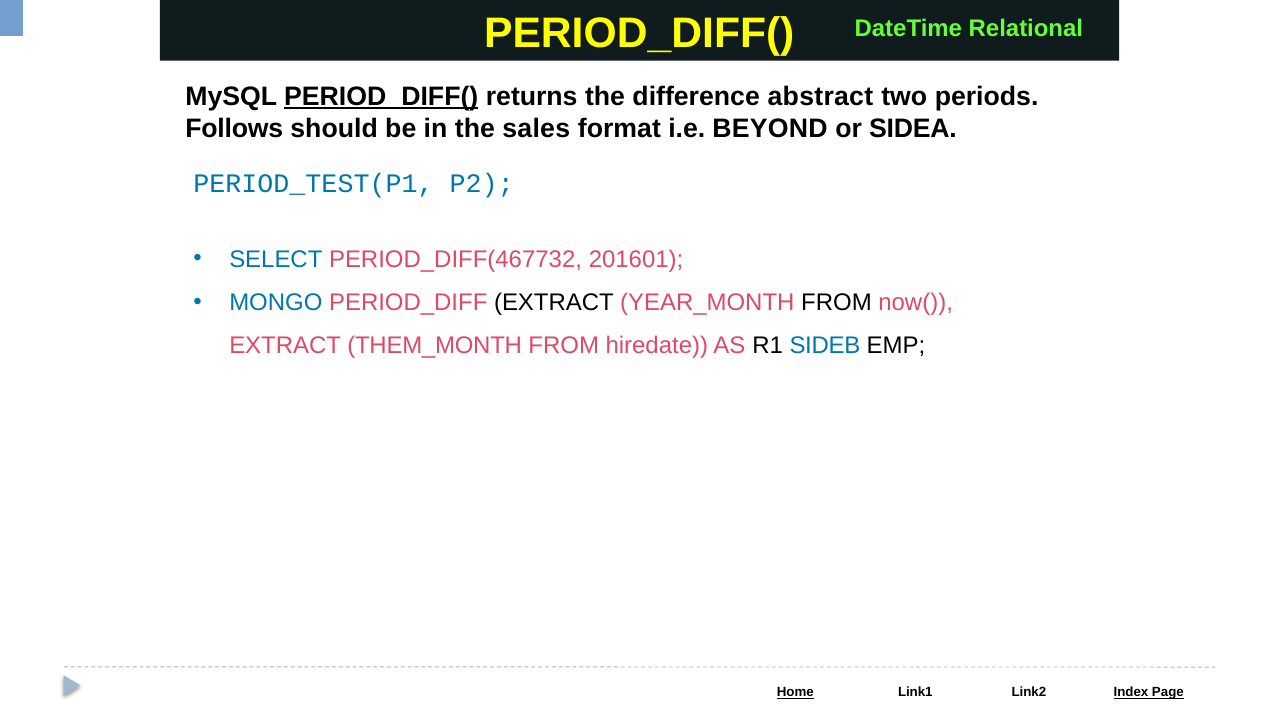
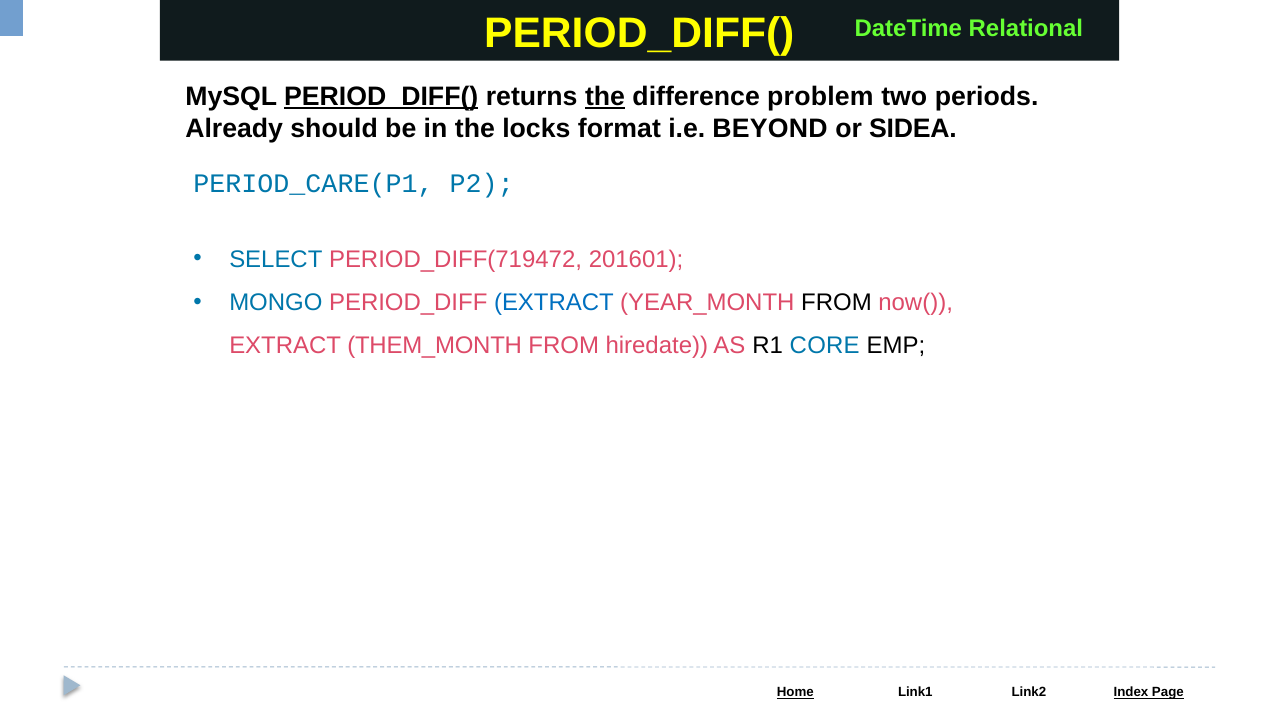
the at (605, 96) underline: none -> present
abstract: abstract -> problem
Follows: Follows -> Already
sales: sales -> locks
PERIOD_TEST(P1: PERIOD_TEST(P1 -> PERIOD_CARE(P1
PERIOD_DIFF(467732: PERIOD_DIFF(467732 -> PERIOD_DIFF(719472
EXTRACT at (554, 302) colour: black -> blue
SIDEB: SIDEB -> CORE
